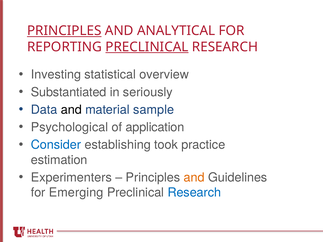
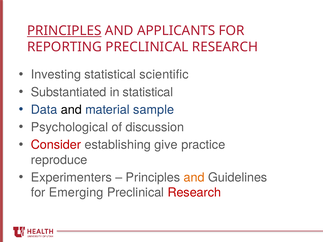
ANALYTICAL: ANALYTICAL -> APPLICANTS
PRECLINICAL at (147, 47) underline: present -> none
overview: overview -> scientific
in seriously: seriously -> statistical
application: application -> discussion
Consider colour: blue -> red
took: took -> give
estimation: estimation -> reproduce
Research at (194, 193) colour: blue -> red
